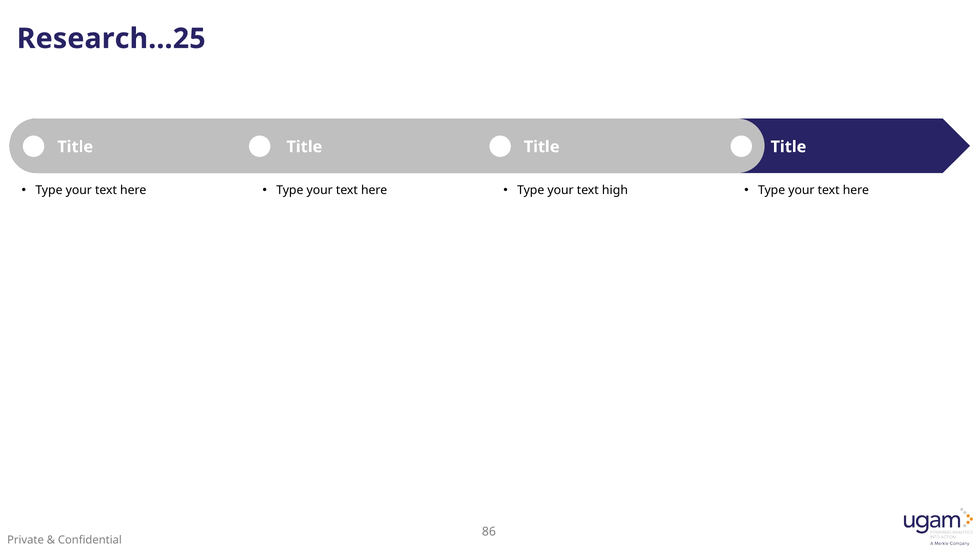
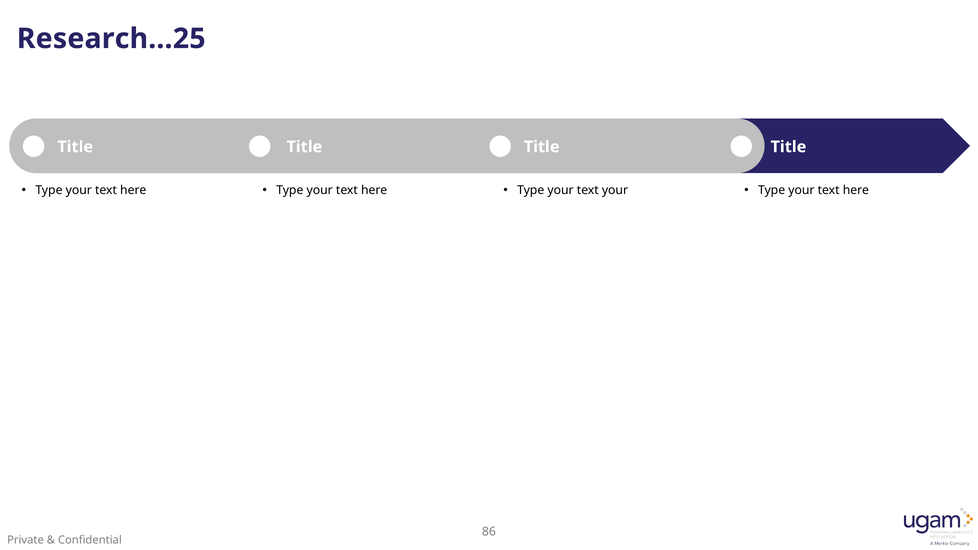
text high: high -> your
